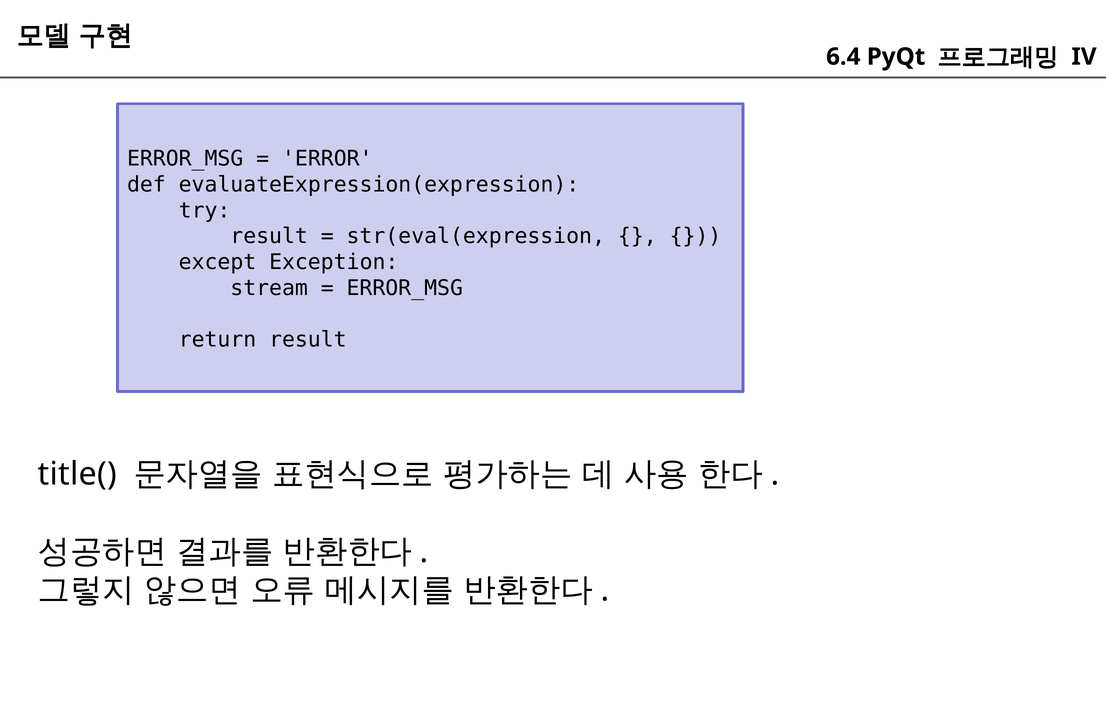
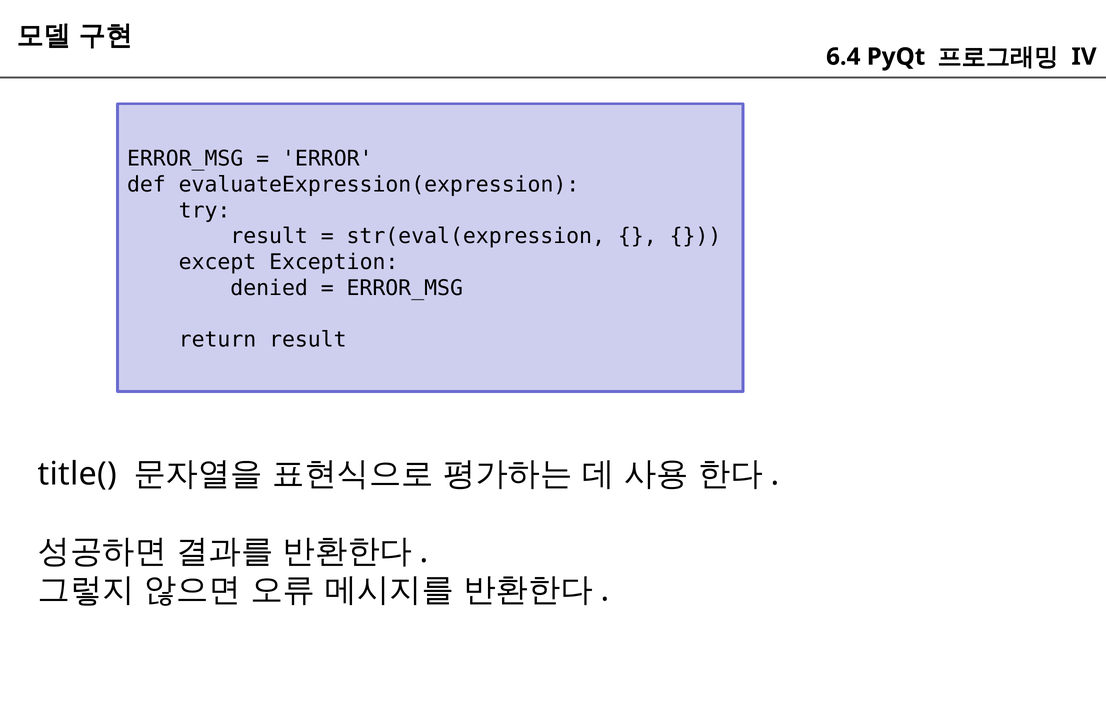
stream: stream -> denied
